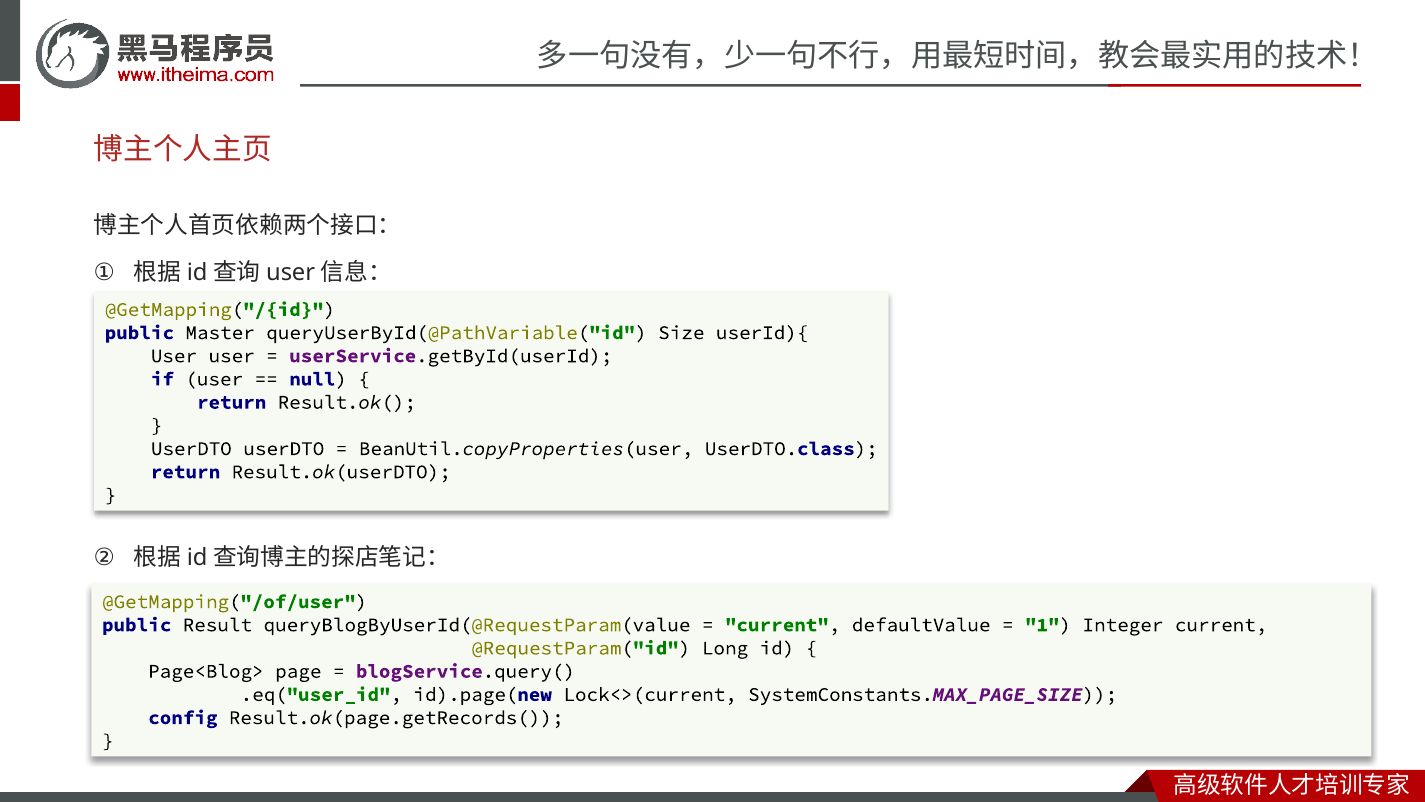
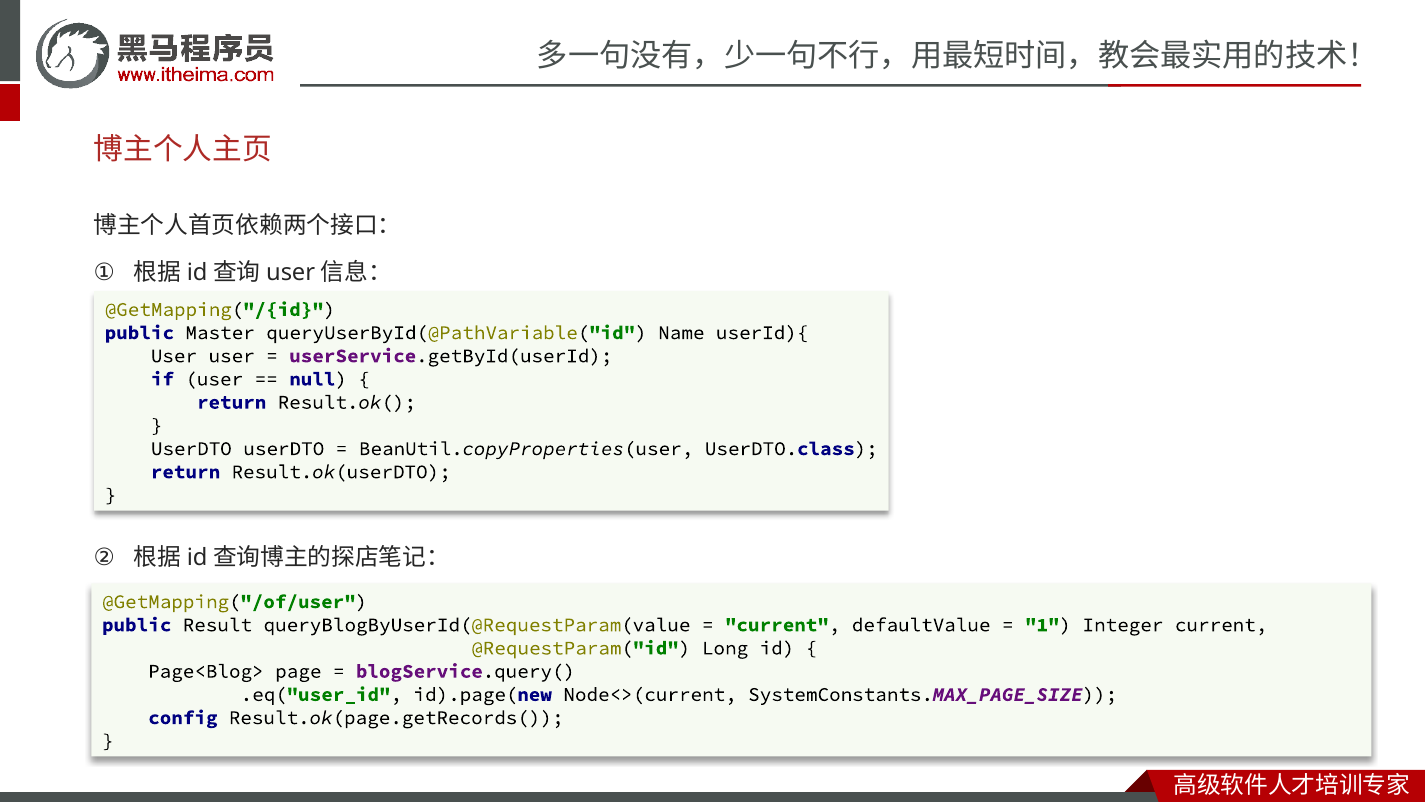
Size: Size -> Name
Lock<>(current: Lock<>(current -> Node<>(current
